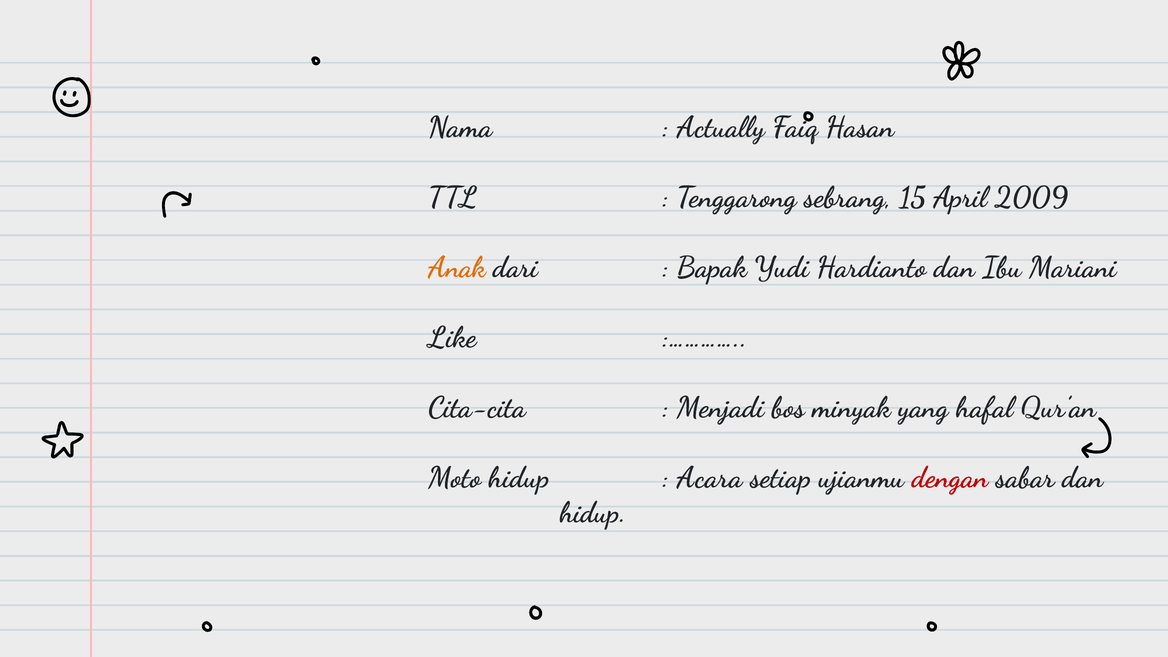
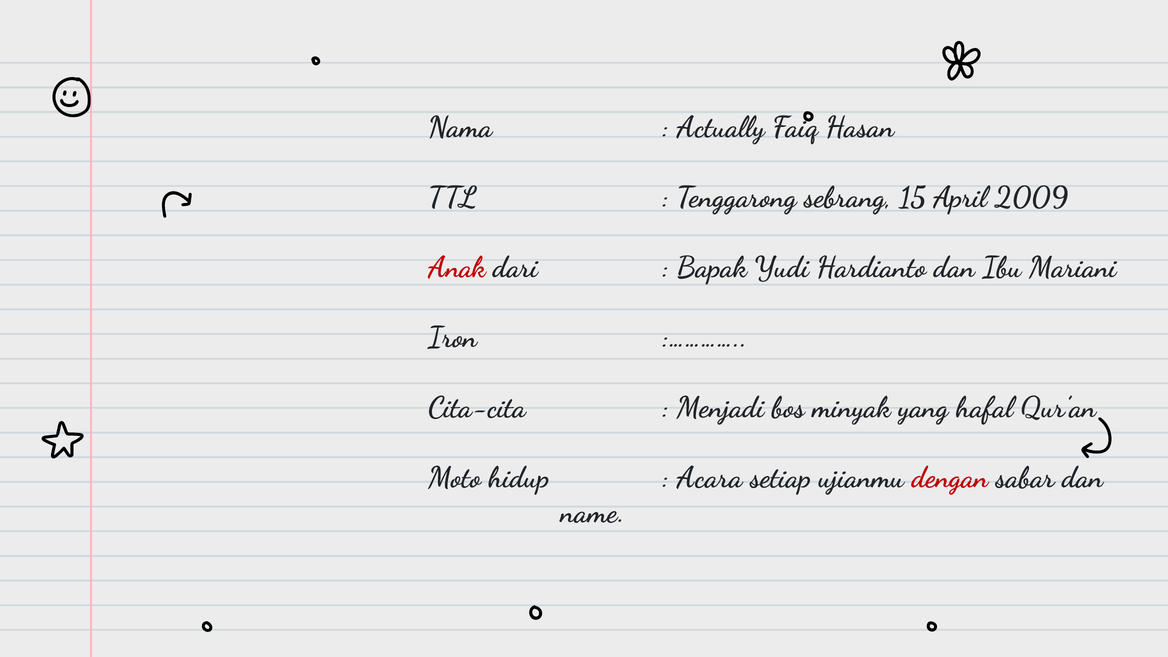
Anak colour: orange -> red
Like: Like -> Iron
hidup at (593, 512): hidup -> name
